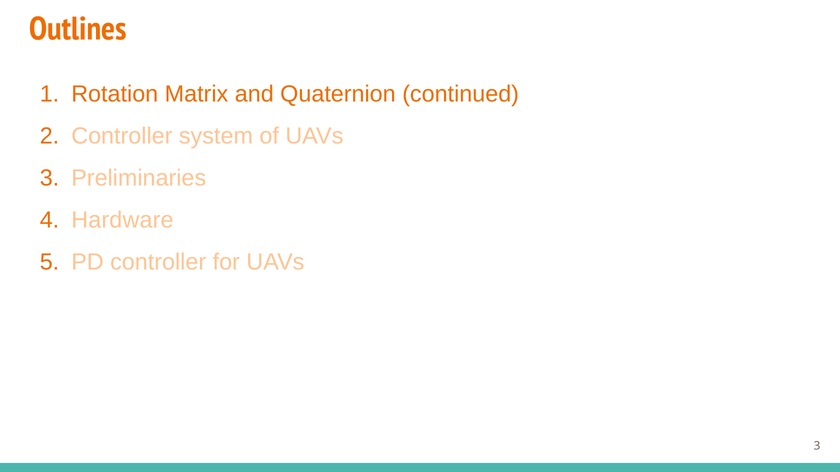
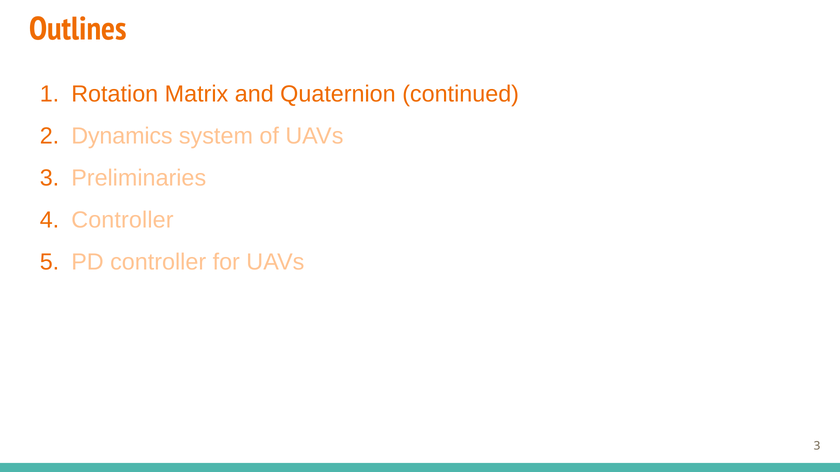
Controller at (122, 136): Controller -> Dynamics
Hardware at (122, 220): Hardware -> Controller
